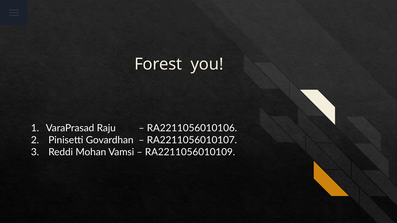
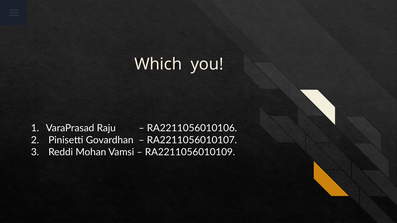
Forest: Forest -> Which
